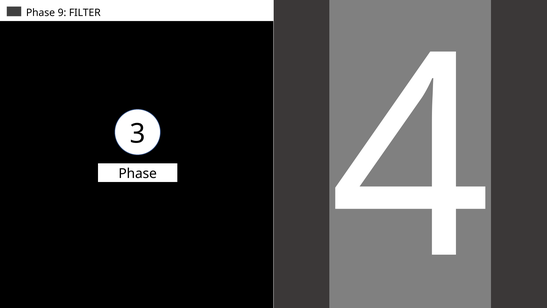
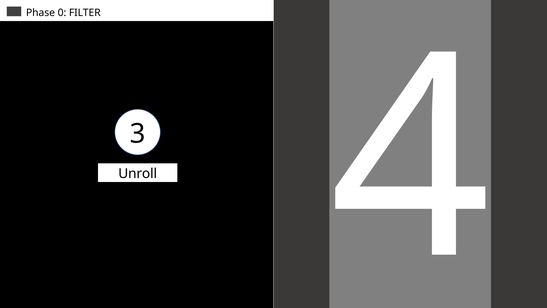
9: 9 -> 0
Phase at (138, 174): Phase -> Unroll
